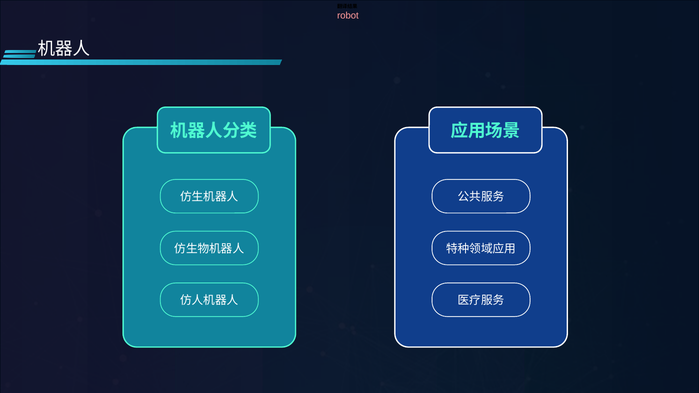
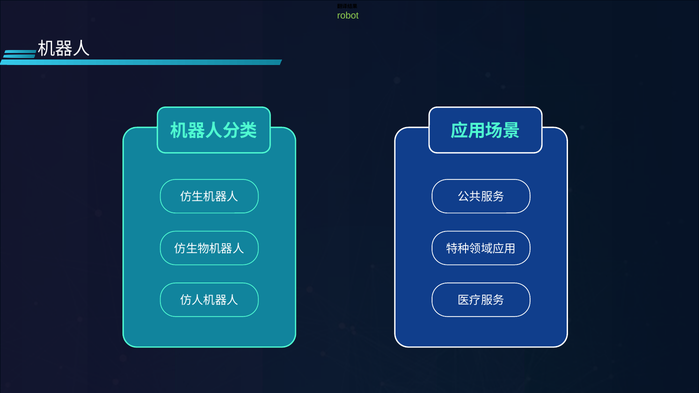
robot colour: pink -> light green
